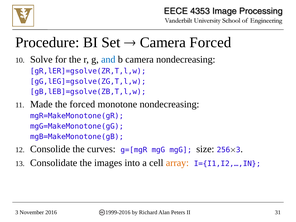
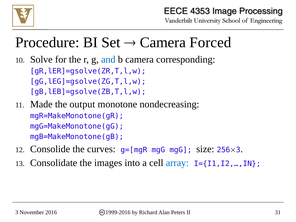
camera nondecreasing: nondecreasing -> corresponding
the forced: forced -> output
array colour: orange -> blue
